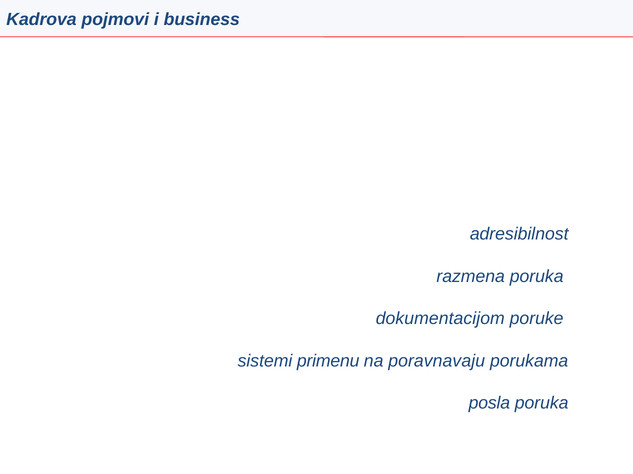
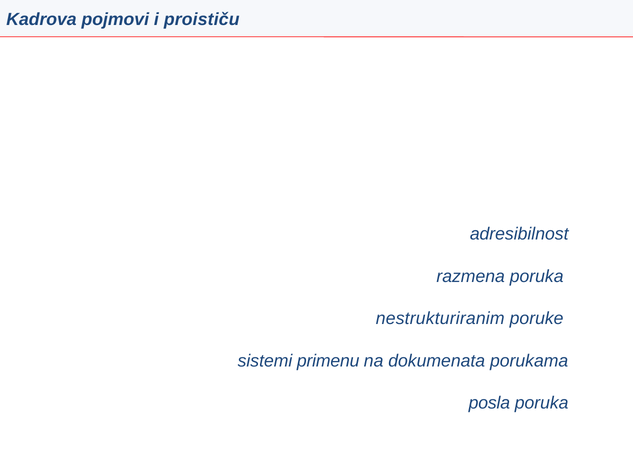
business: business -> proističu
dokumentacijom: dokumentacijom -> nestrukturiranim
poravnavaju: poravnavaju -> dokumenata
